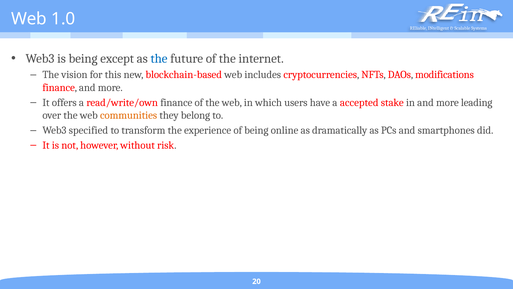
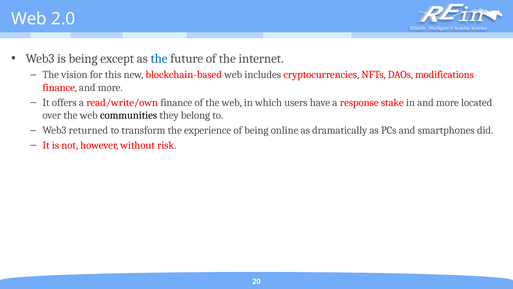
1.0: 1.0 -> 2.0
accepted: accepted -> response
leading: leading -> located
communities colour: orange -> black
specified: specified -> returned
